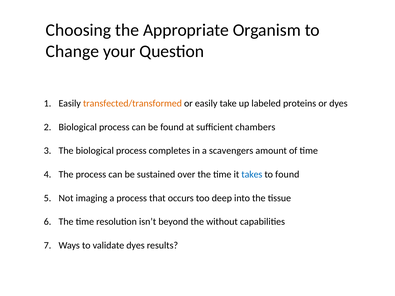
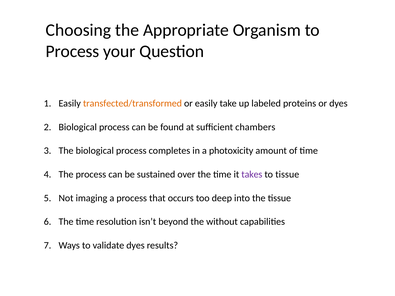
Change at (72, 51): Change -> Process
scavengers: scavengers -> photoxicity
takes colour: blue -> purple
to found: found -> tissue
